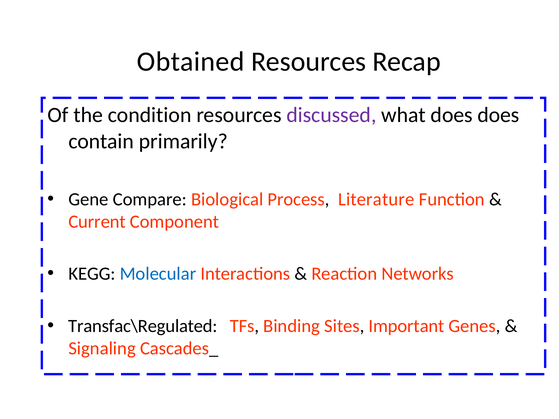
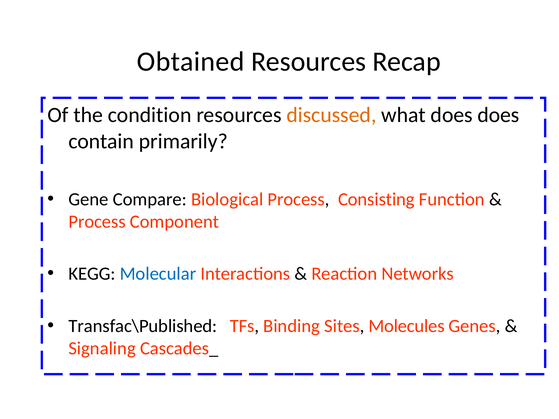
discussed colour: purple -> orange
Literature: Literature -> Consisting
Current at (97, 222): Current -> Process
Transfac\Regulated: Transfac\Regulated -> Transfac\Published
Important: Important -> Molecules
